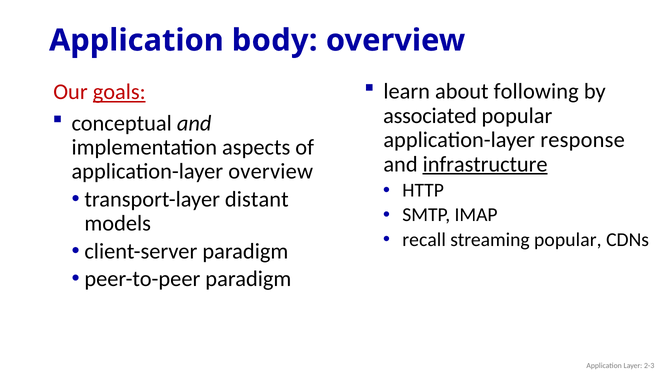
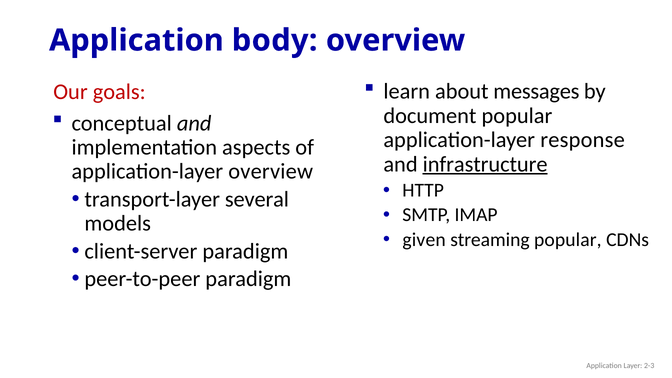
following: following -> messages
goals underline: present -> none
associated: associated -> document
distant: distant -> several
recall: recall -> given
